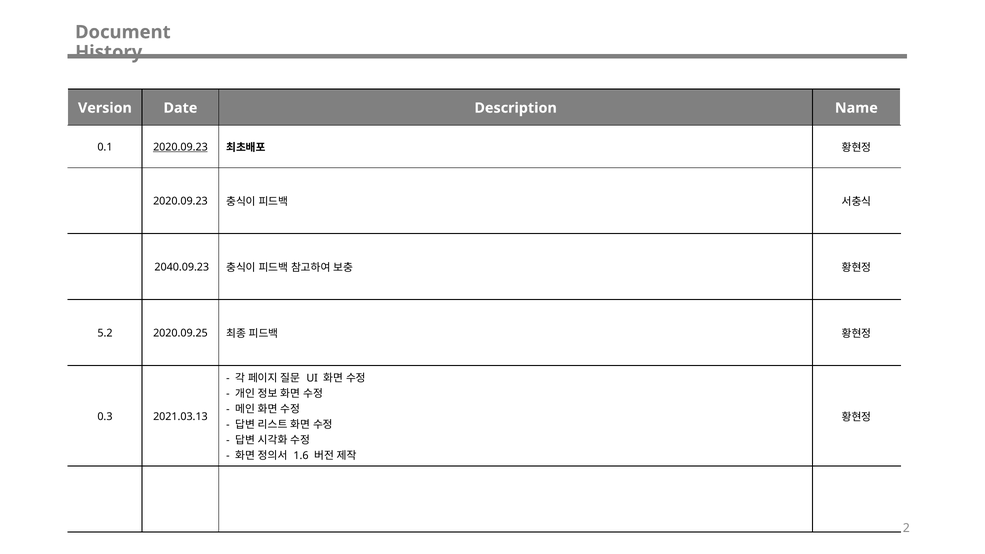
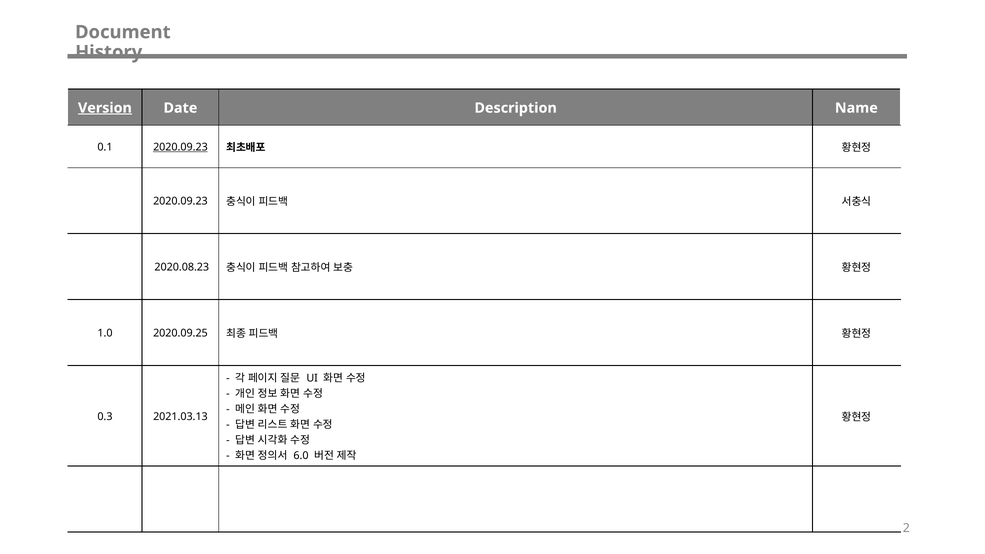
Version underline: none -> present
2040.09.23: 2040.09.23 -> 2020.08.23
5.2: 5.2 -> 1.0
1.6: 1.6 -> 6.0
